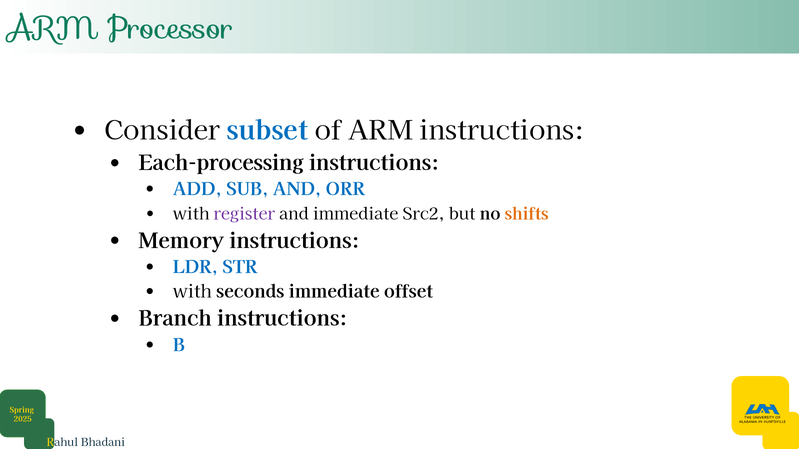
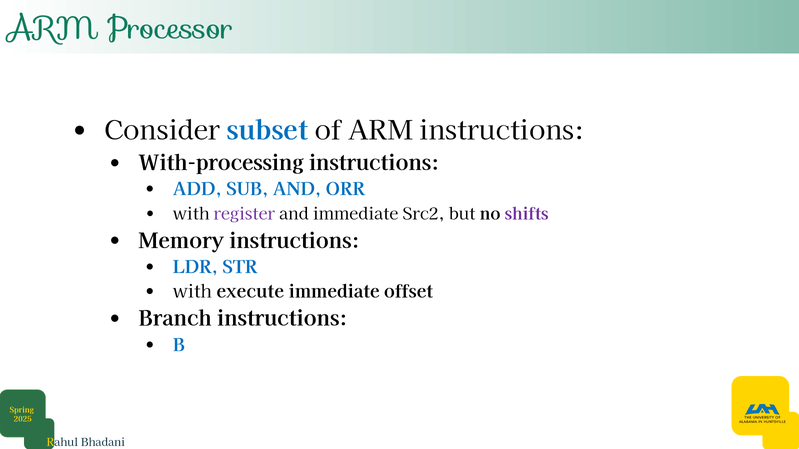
Each-processing: Each-processing -> With-processing
shifts colour: orange -> purple
seconds: seconds -> execute
